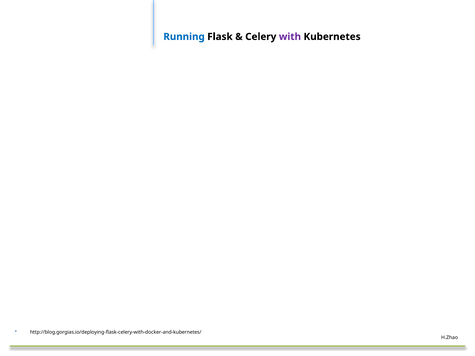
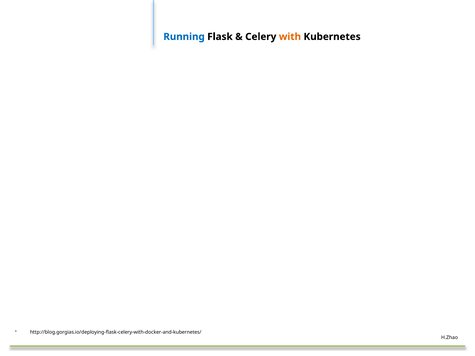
with colour: purple -> orange
